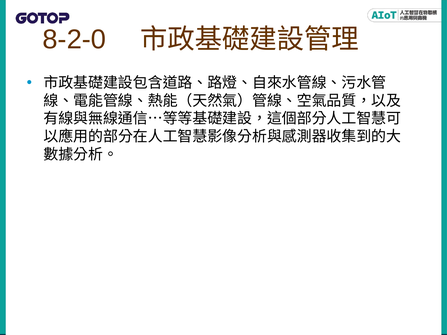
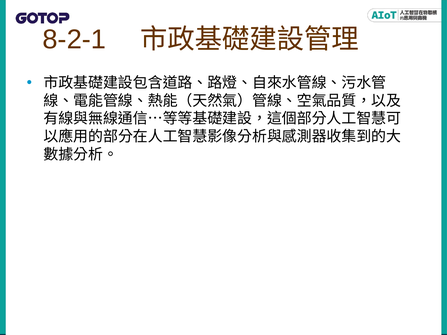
8-2-0: 8-2-0 -> 8-2-1
